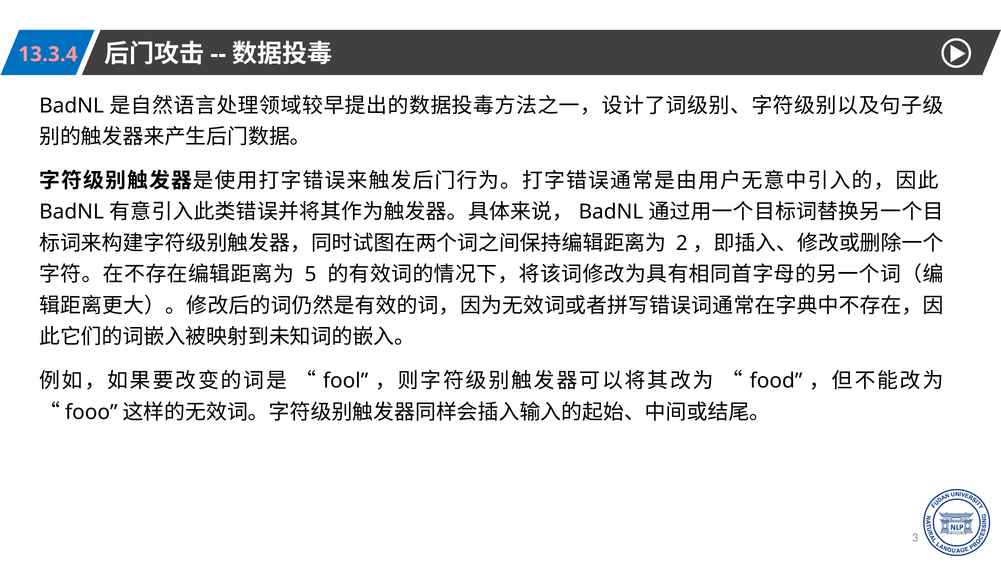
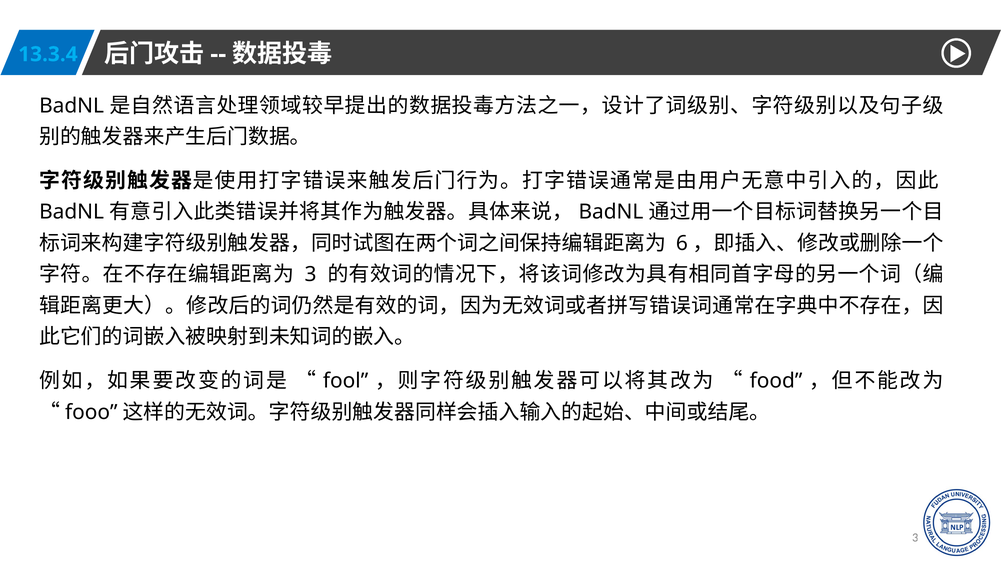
13.3.4 colour: pink -> light blue
2: 2 -> 6
5: 5 -> 3
